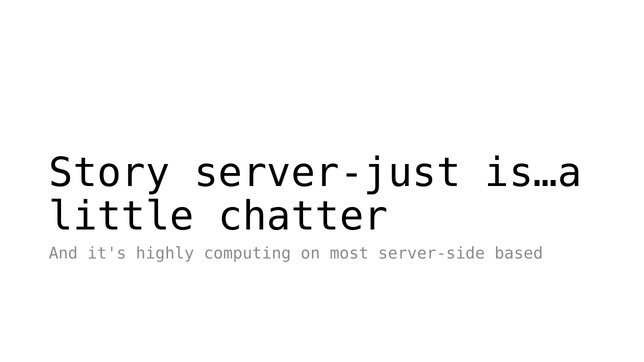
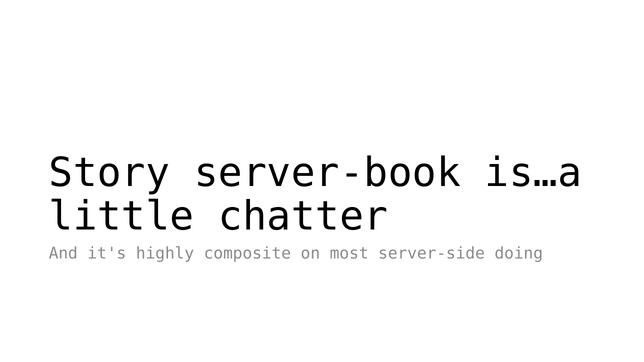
server-just: server-just -> server-book
computing: computing -> composite
based: based -> doing
